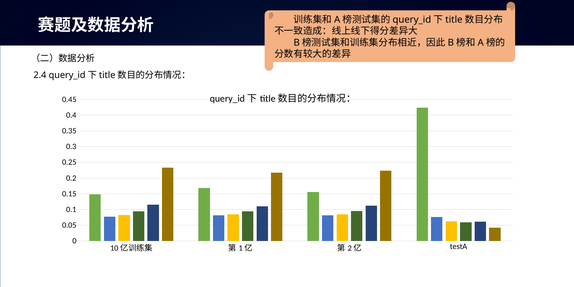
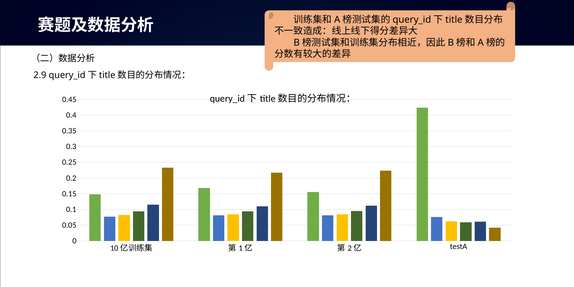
2.4: 2.4 -> 2.9
